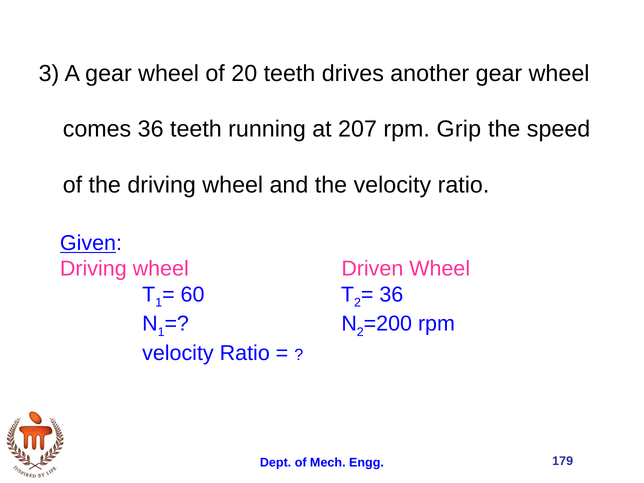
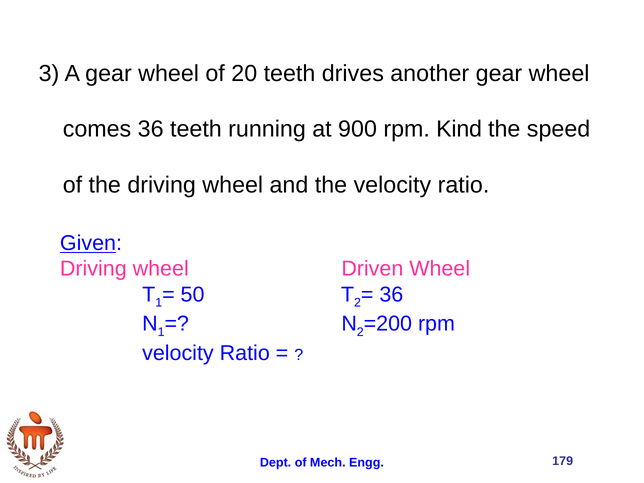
207: 207 -> 900
Grip: Grip -> Kind
60: 60 -> 50
